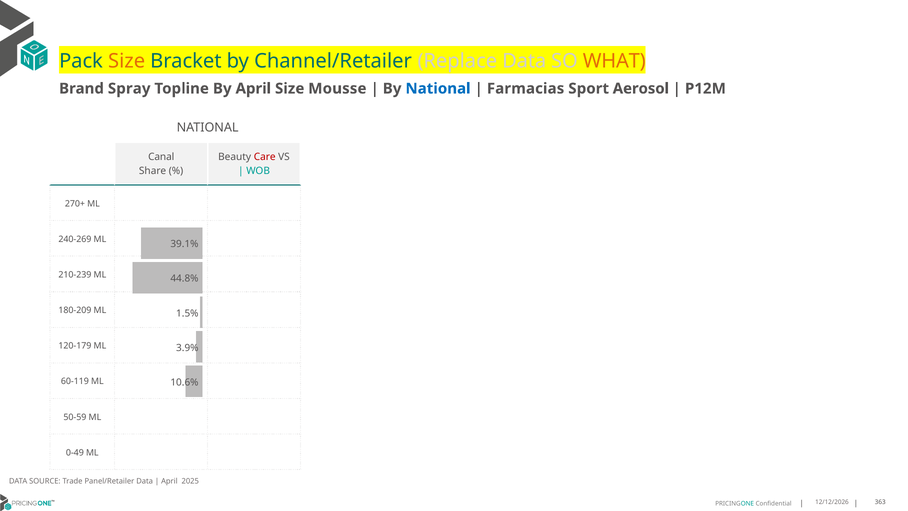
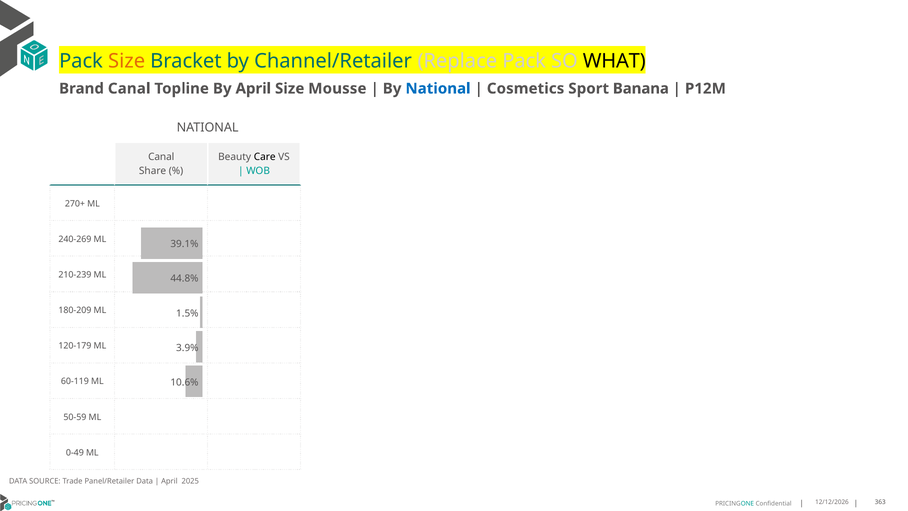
Replace Data: Data -> Pack
WHAT colour: orange -> black
Brand Spray: Spray -> Canal
Farmacias: Farmacias -> Cosmetics
Aerosol: Aerosol -> Banana
Care colour: red -> black
